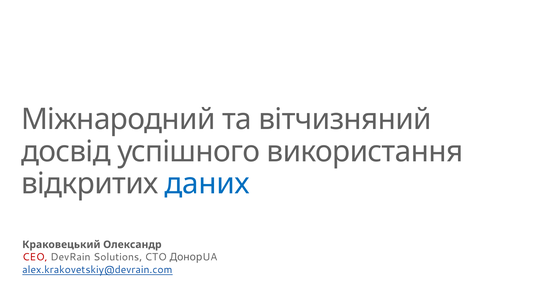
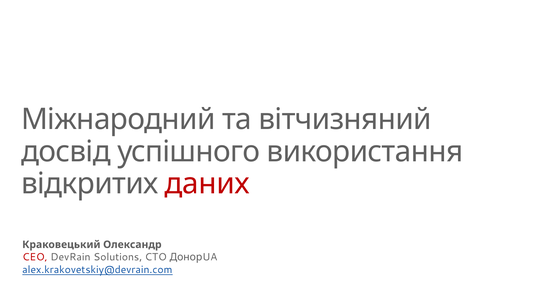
даних colour: blue -> red
